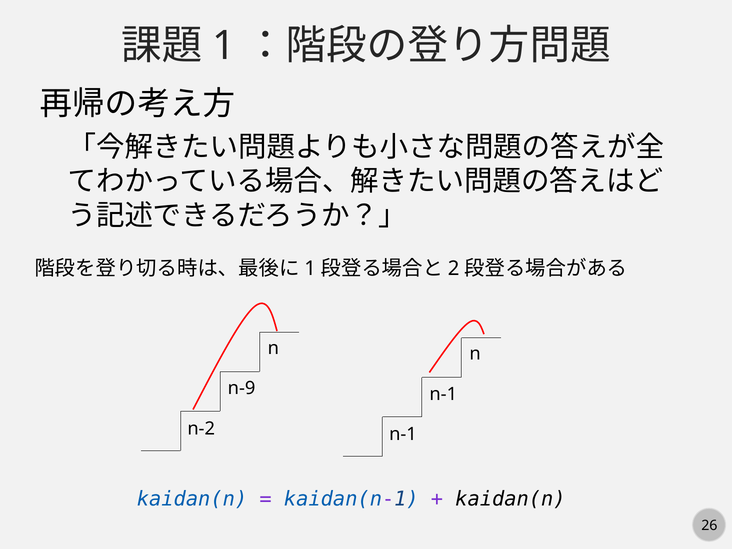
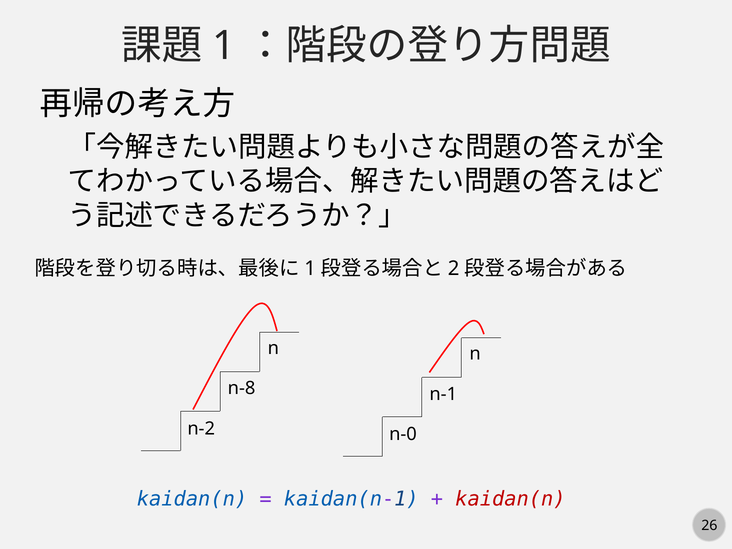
n-9: n-9 -> n-8
n-1 at (403, 434): n-1 -> n-0
kaidan(n at (510, 499) colour: black -> red
